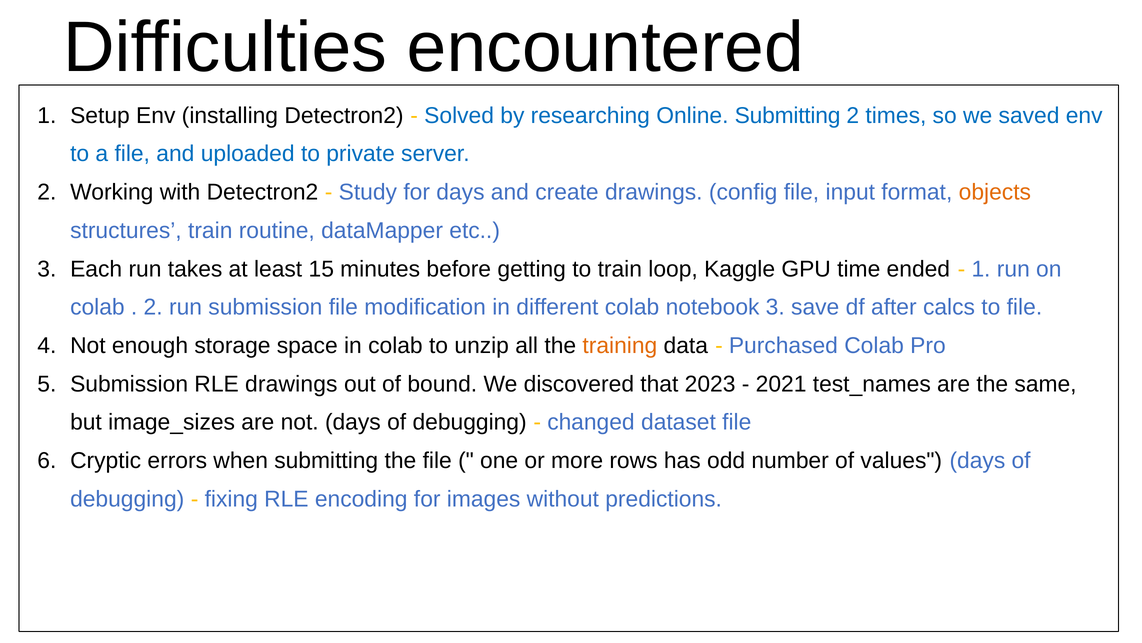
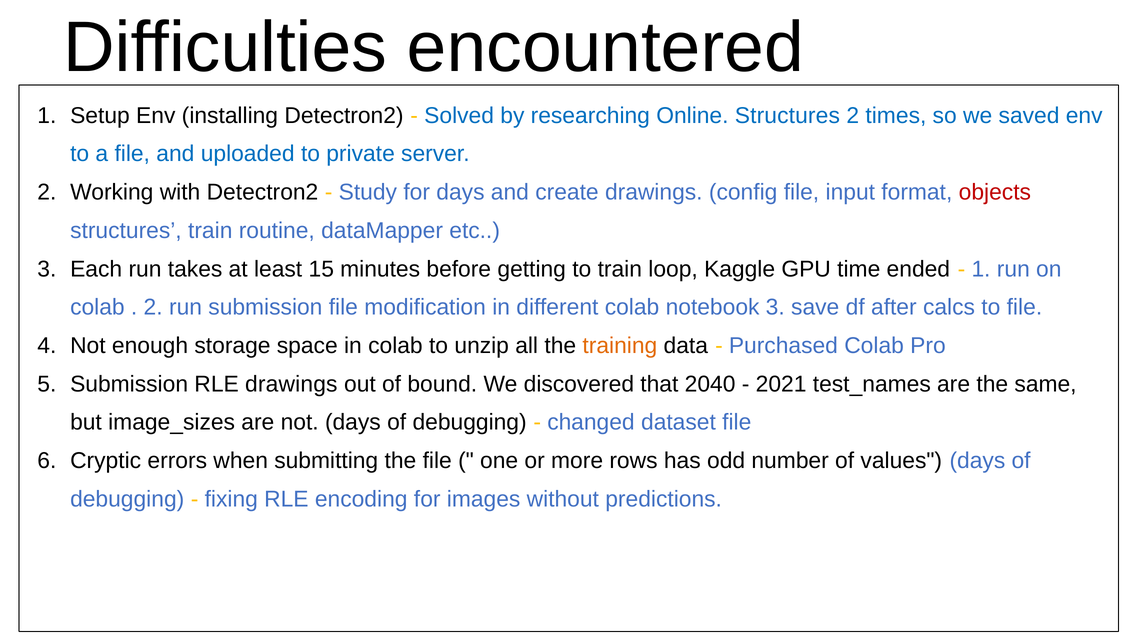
Online Submitting: Submitting -> Structures
objects colour: orange -> red
2023: 2023 -> 2040
